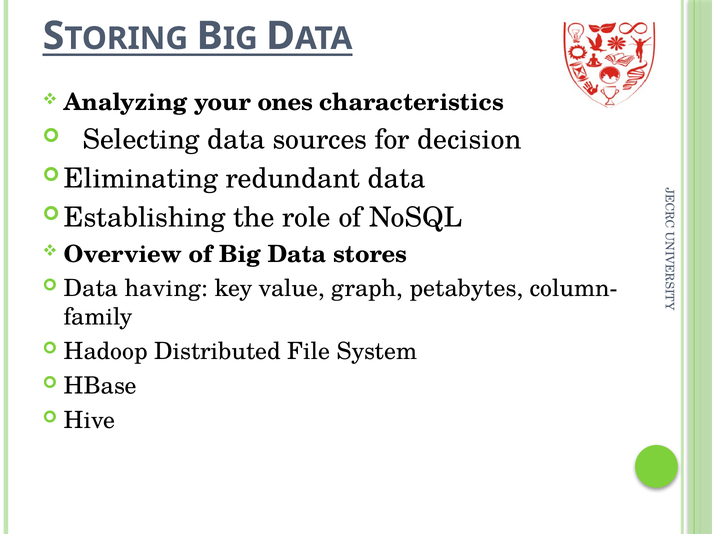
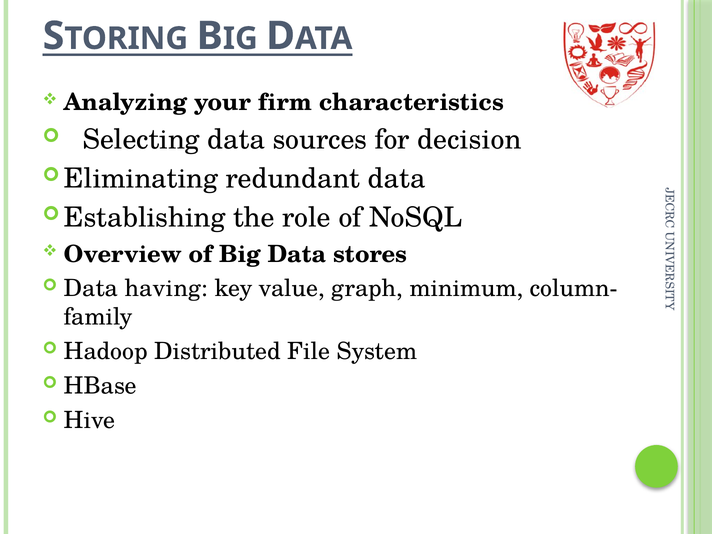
ones: ones -> firm
petabytes: petabytes -> minimum
